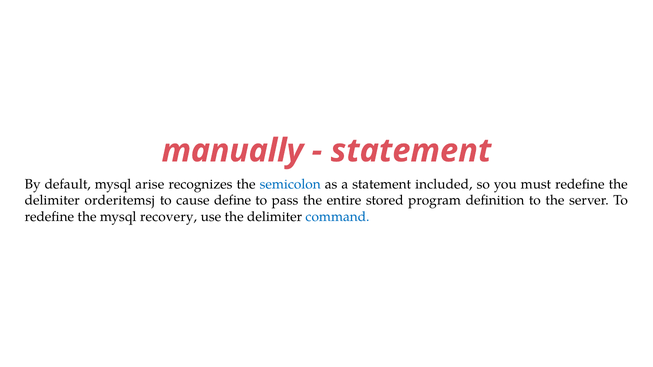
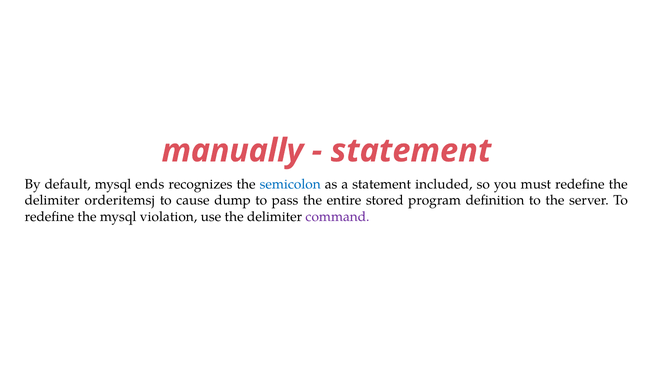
arise: arise -> ends
define: define -> dump
recovery: recovery -> violation
command colour: blue -> purple
